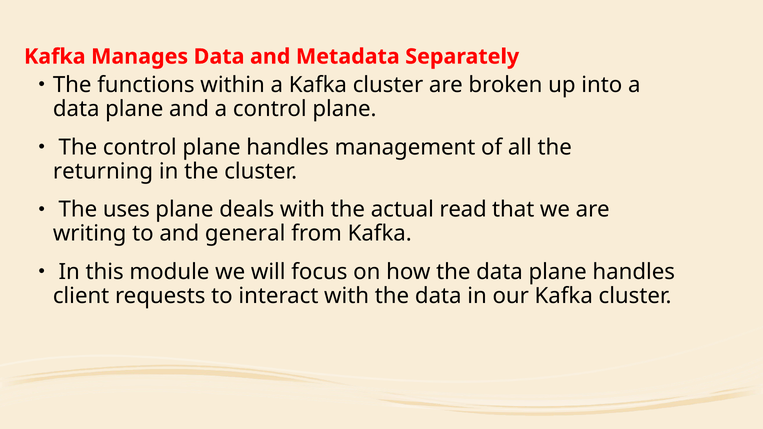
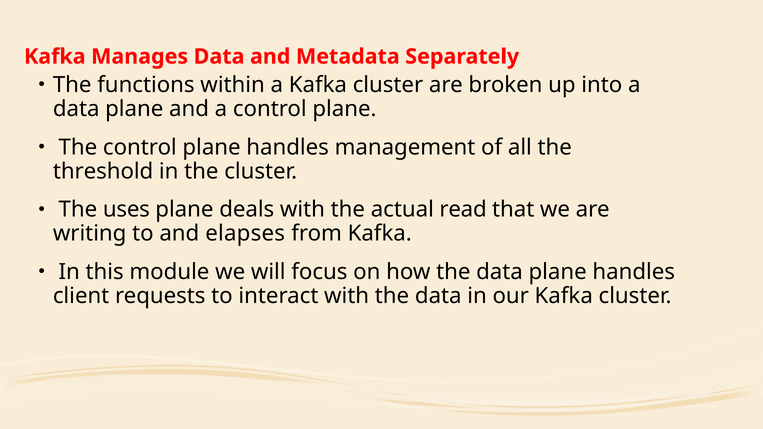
returning: returning -> threshold
general: general -> elapses
